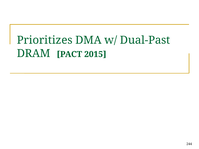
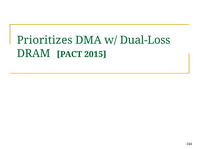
Dual-Past: Dual-Past -> Dual-Loss
